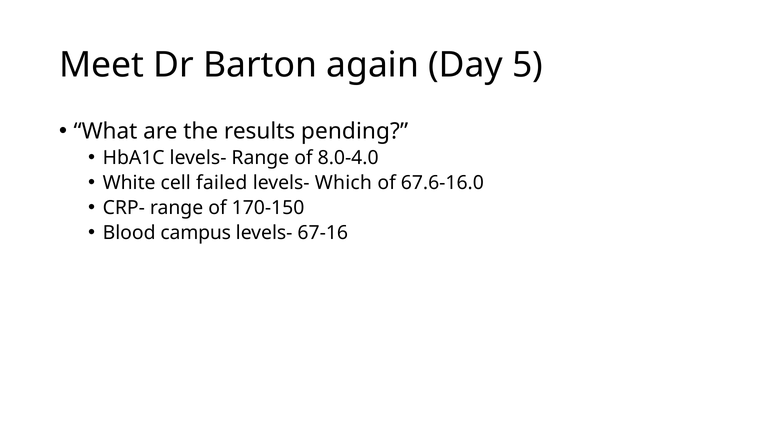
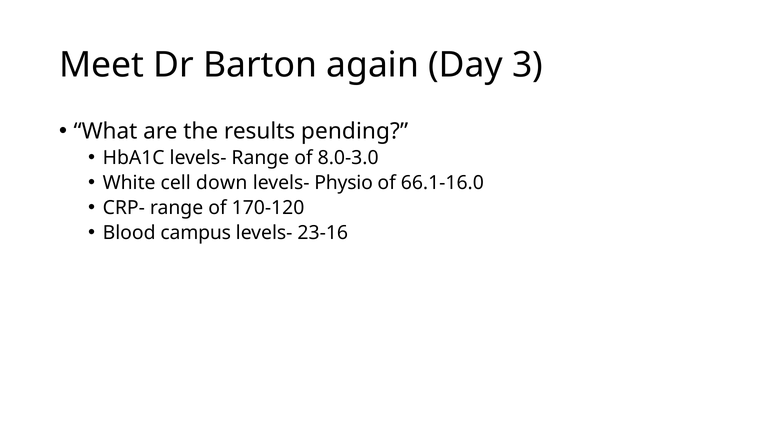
5: 5 -> 3
8.0-4.0: 8.0-4.0 -> 8.0-3.0
failed: failed -> down
Which: Which -> Physio
67.6-16.0: 67.6-16.0 -> 66.1-16.0
170-150: 170-150 -> 170-120
67-16: 67-16 -> 23-16
